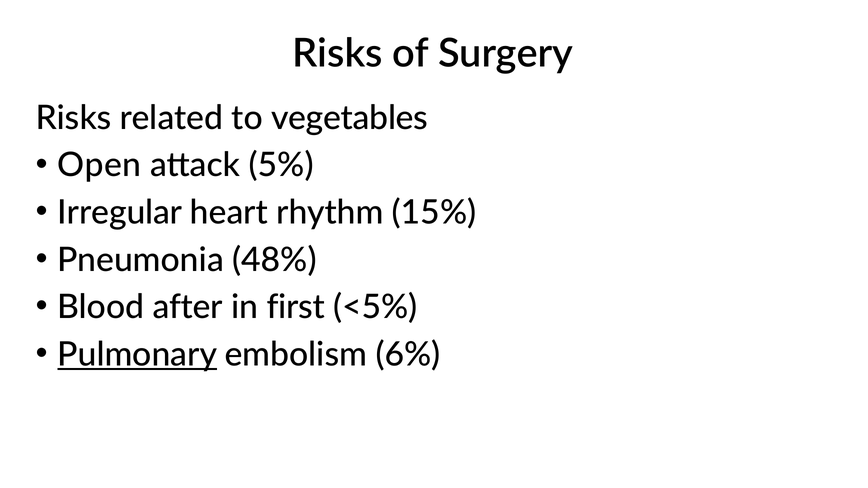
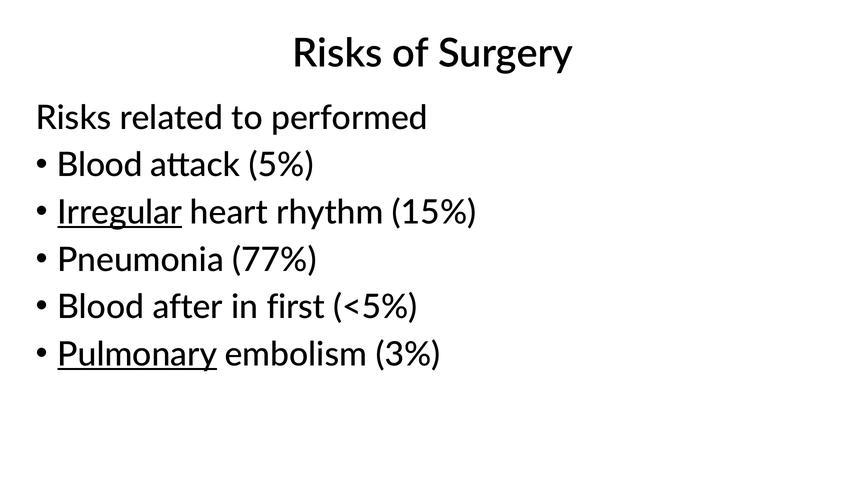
vegetables: vegetables -> performed
Open at (99, 165): Open -> Blood
Irregular underline: none -> present
48%: 48% -> 77%
6%: 6% -> 3%
